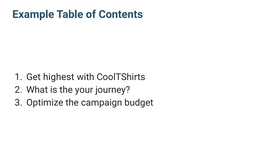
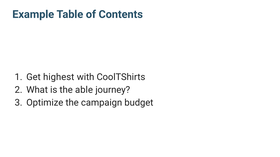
your: your -> able
